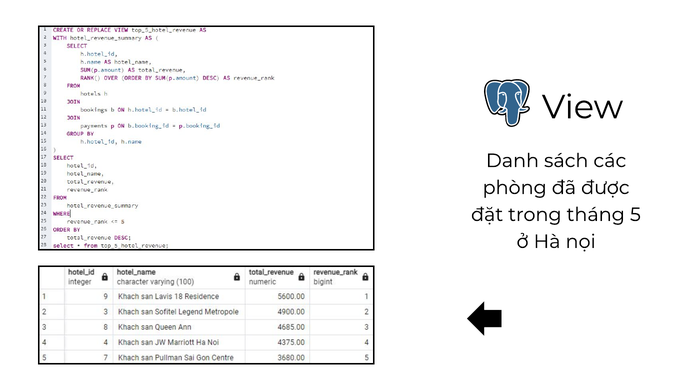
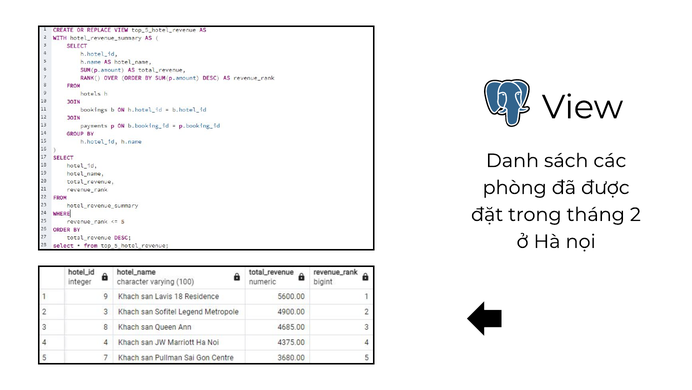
5: 5 -> 2
